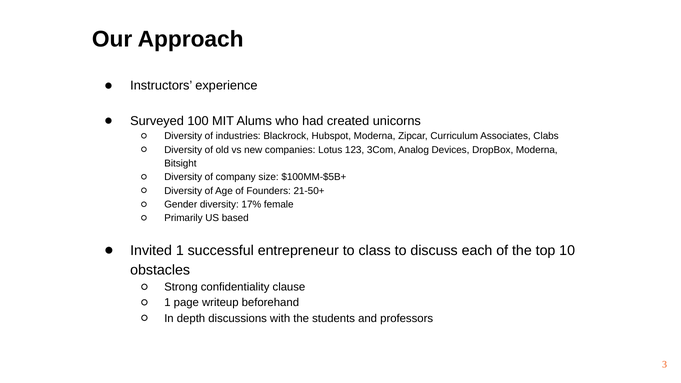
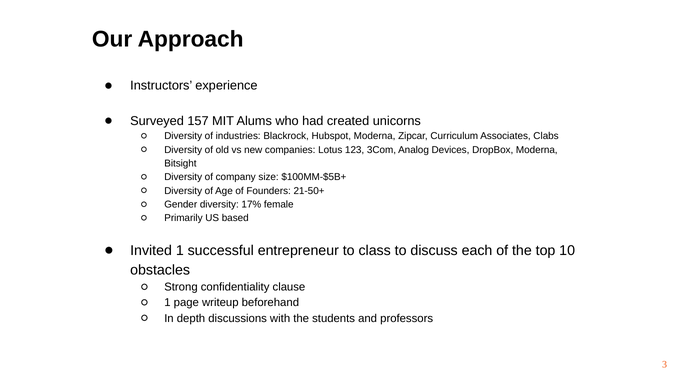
100: 100 -> 157
